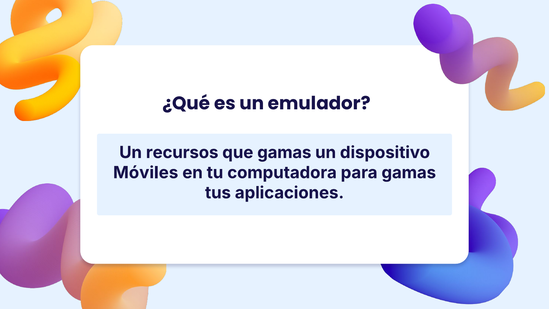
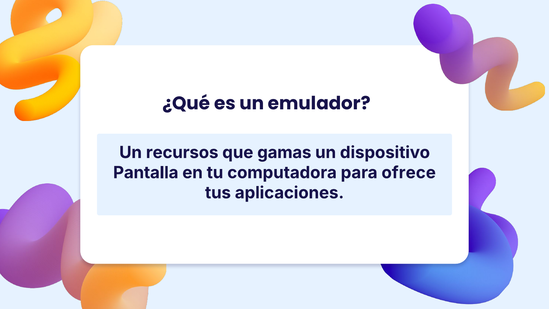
Móviles: Móviles -> Pantalla
para gamas: gamas -> ofrece
